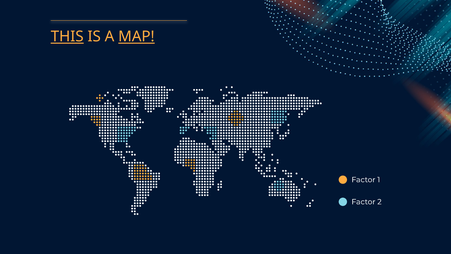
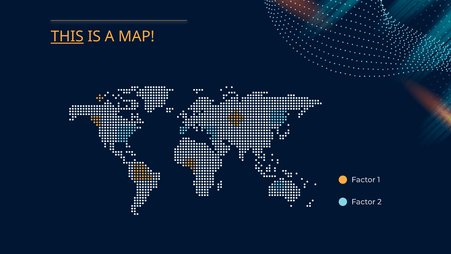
MAP underline: present -> none
